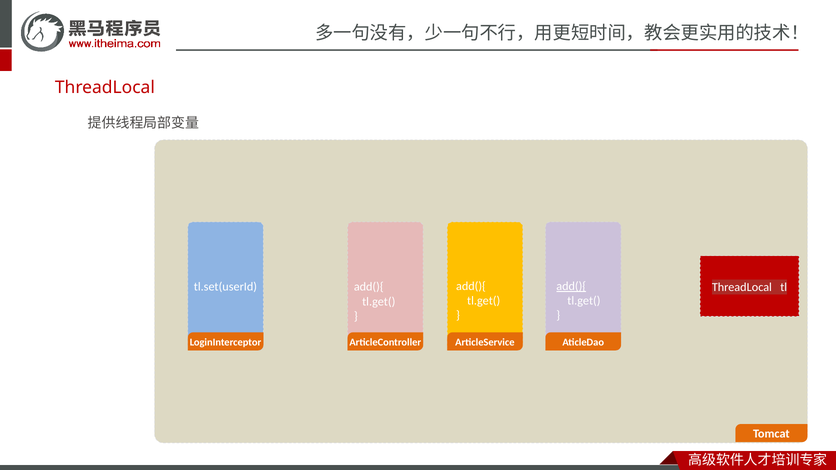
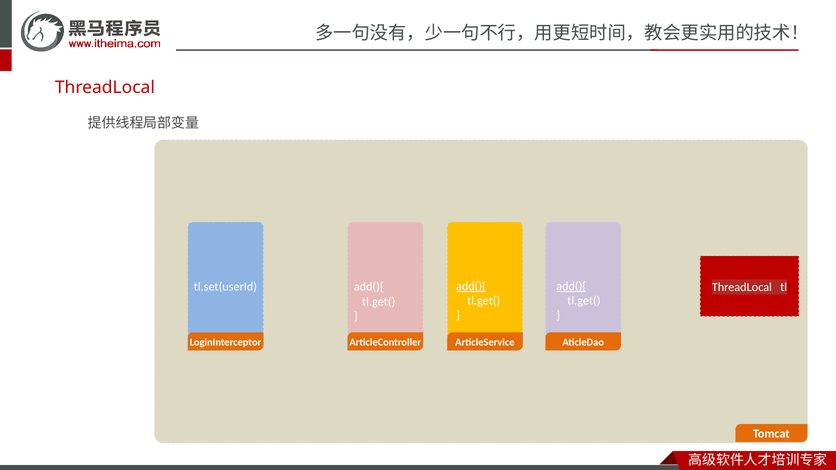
add(){ at (471, 286) underline: none -> present
